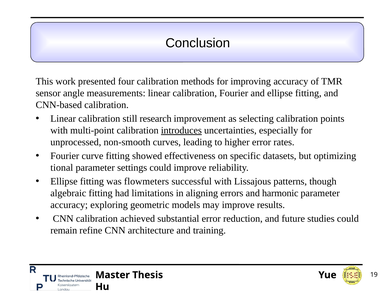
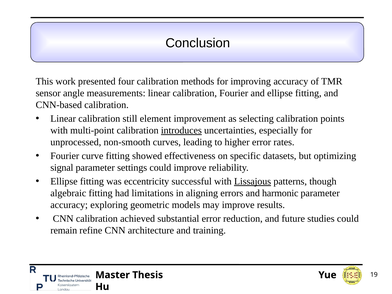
research: research -> element
tional: tional -> signal
flowmeters: flowmeters -> eccentricity
Lissajous underline: none -> present
